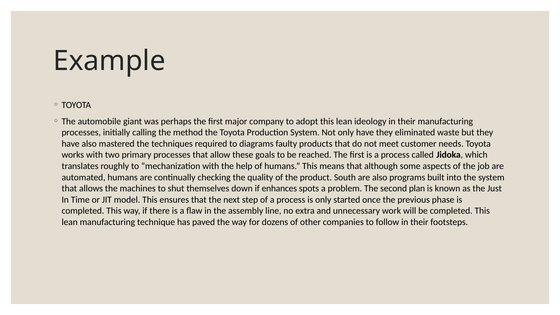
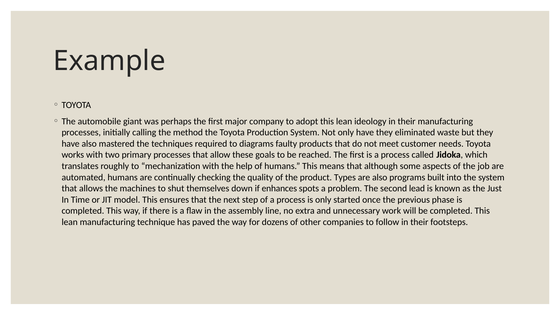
South: South -> Types
plan: plan -> lead
